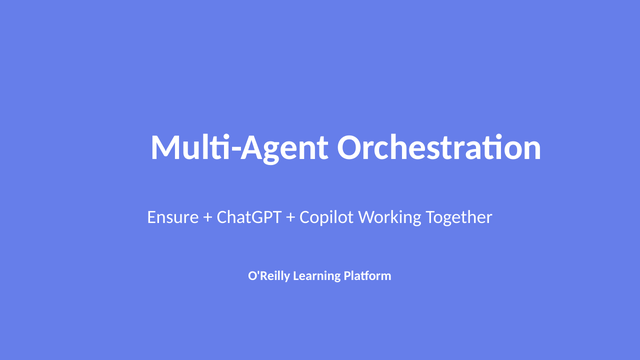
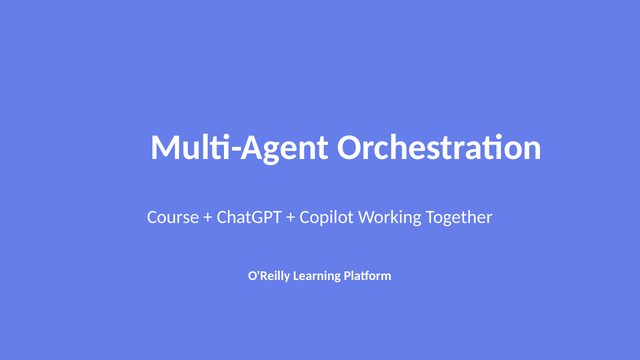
Ensure: Ensure -> Course
